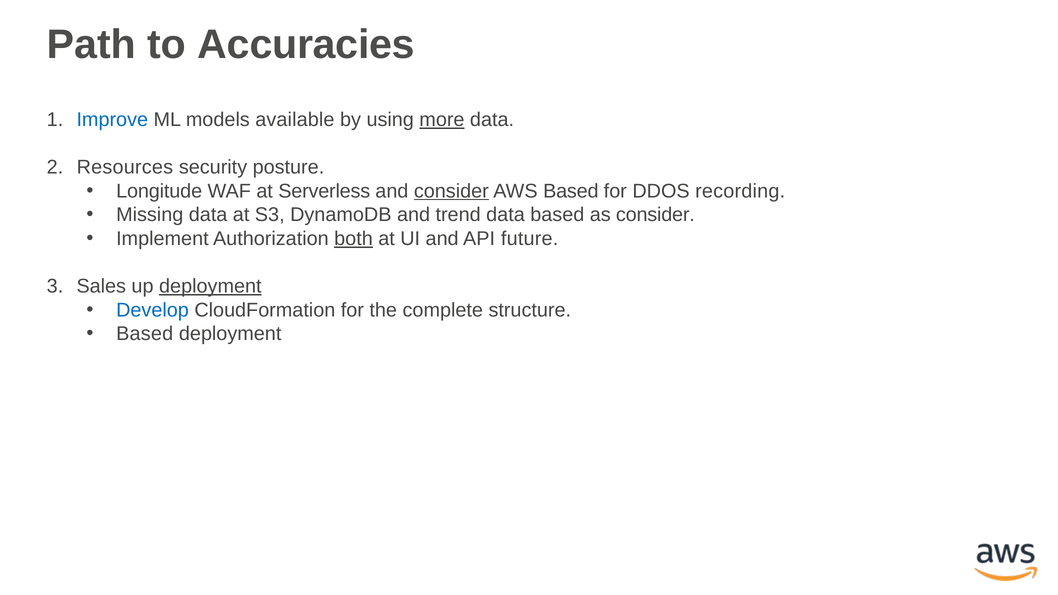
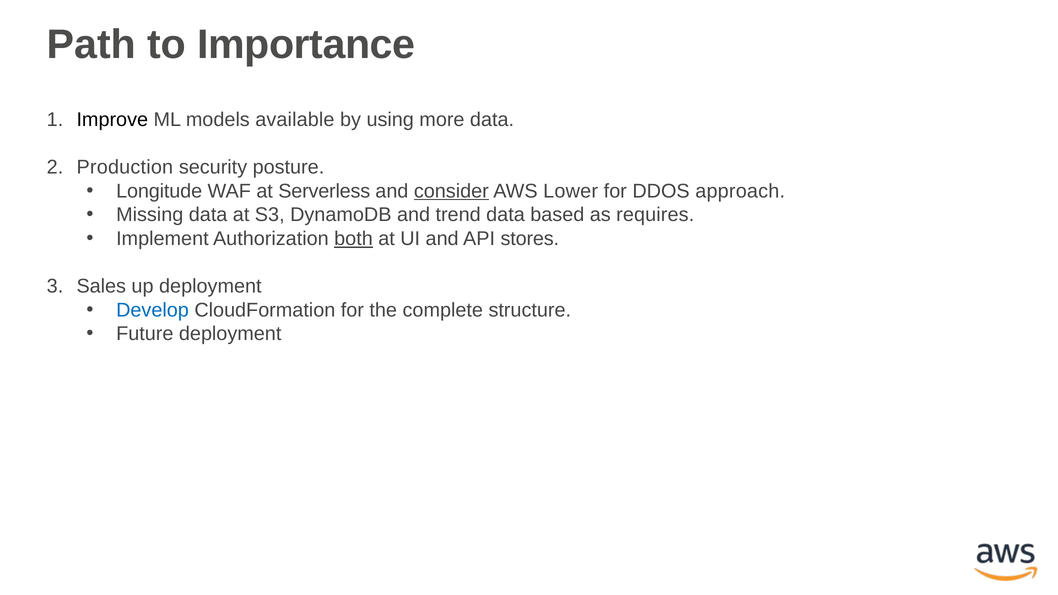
Accuracies: Accuracies -> Importance
Improve colour: blue -> black
more underline: present -> none
Resources: Resources -> Production
AWS Based: Based -> Lower
recording: recording -> approach
as consider: consider -> requires
future: future -> stores
deployment at (210, 286) underline: present -> none
Based at (145, 334): Based -> Future
